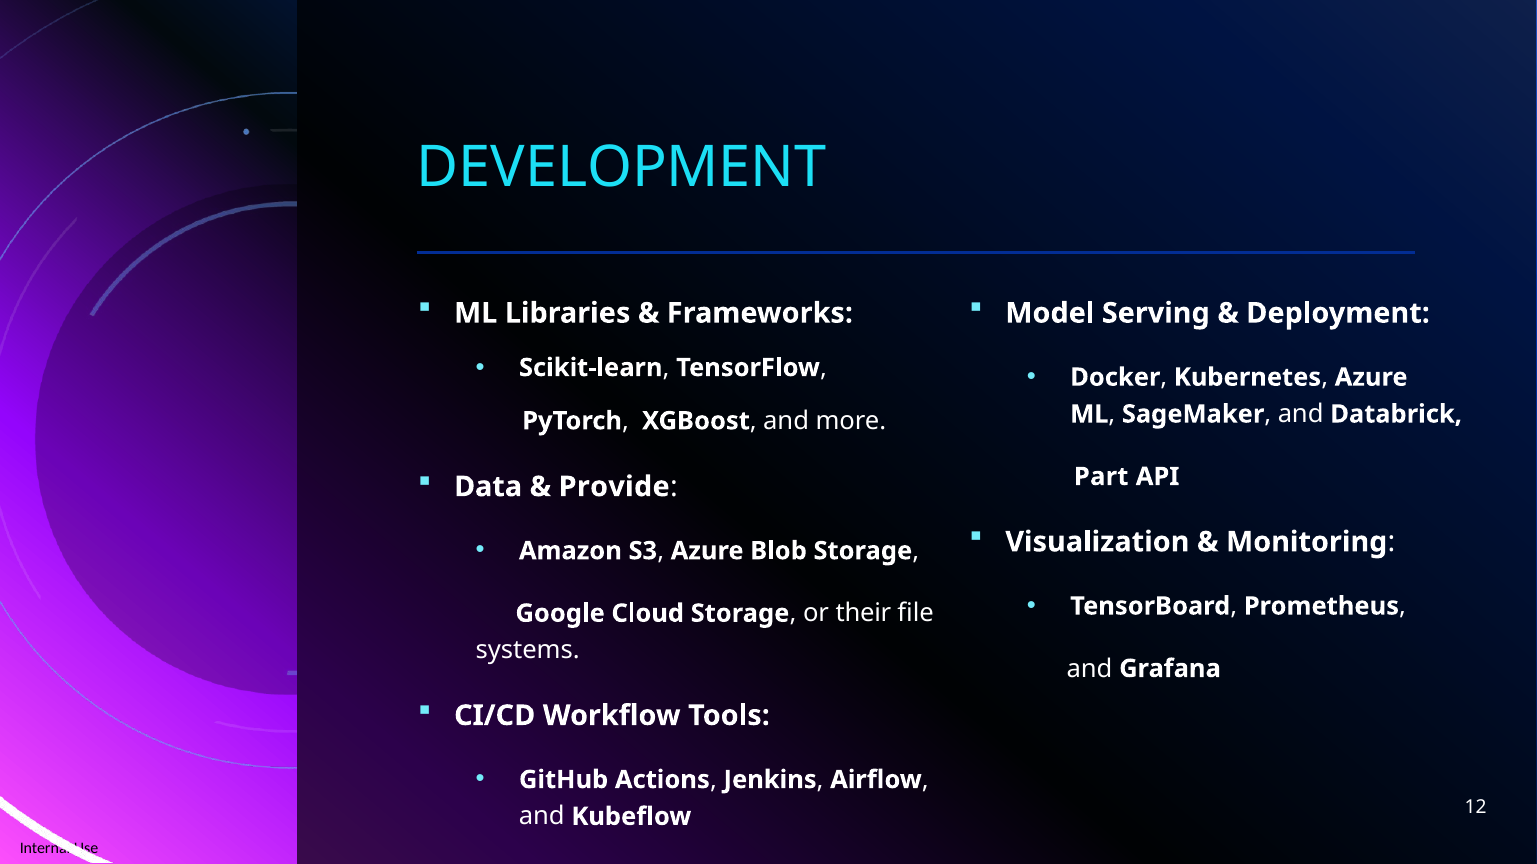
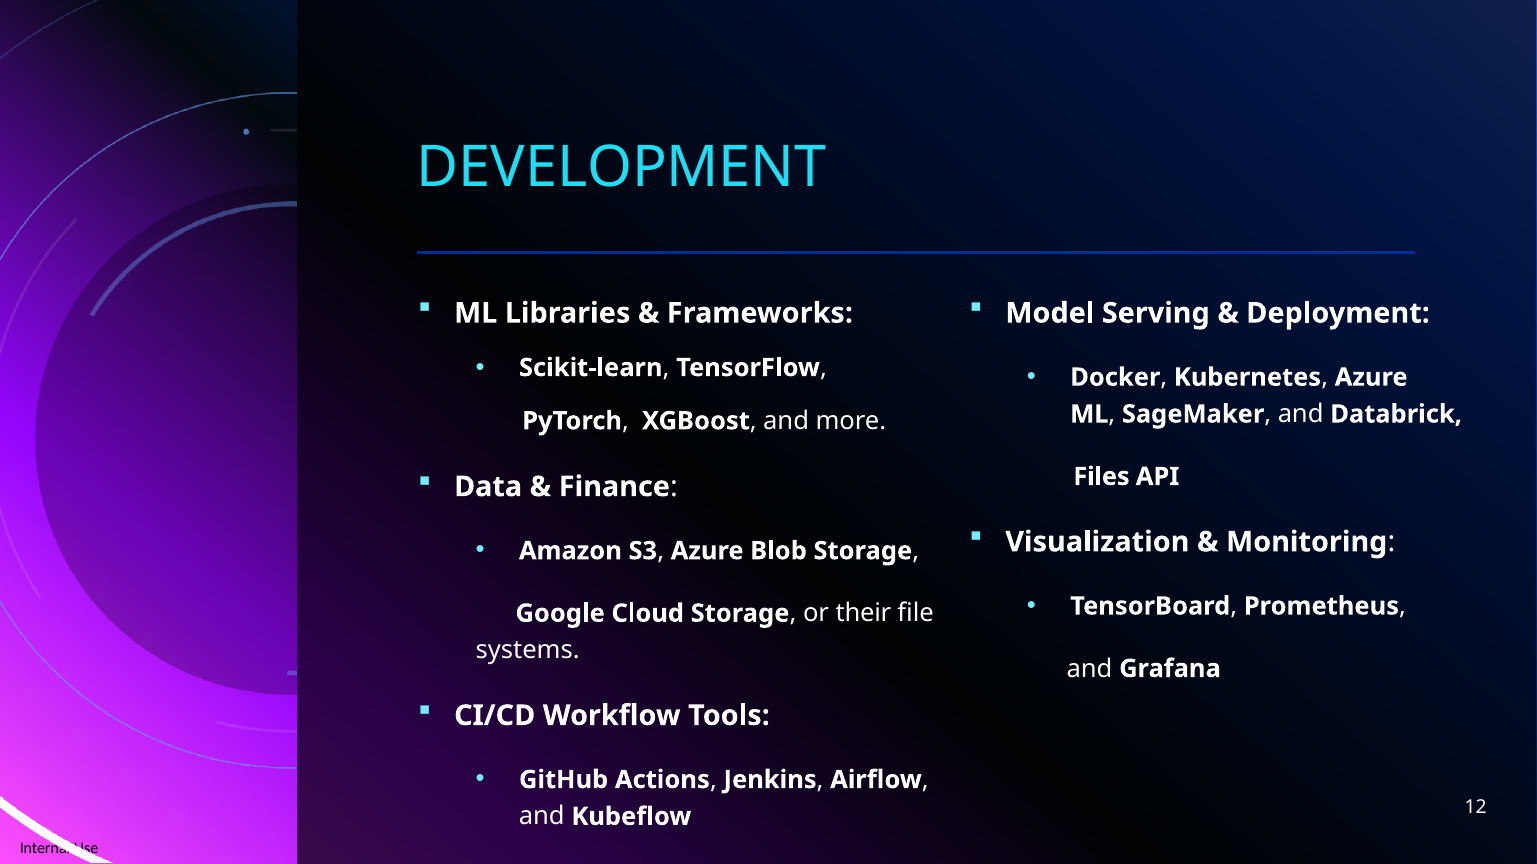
Provide: Provide -> Finance
Part: Part -> Files
